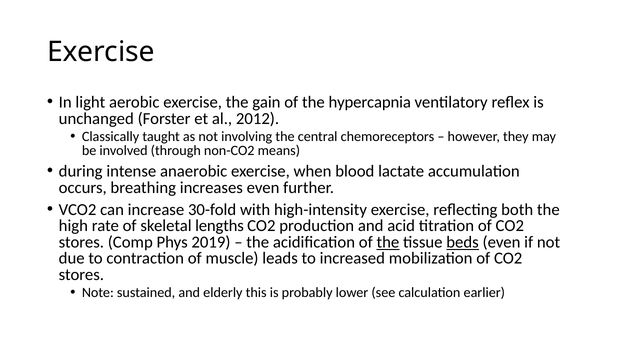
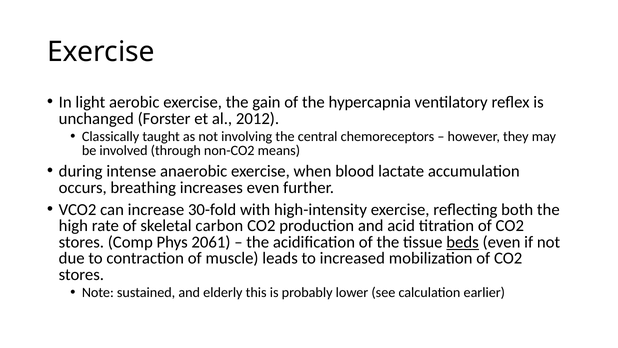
lengths: lengths -> carbon
2019: 2019 -> 2061
the at (388, 242) underline: present -> none
